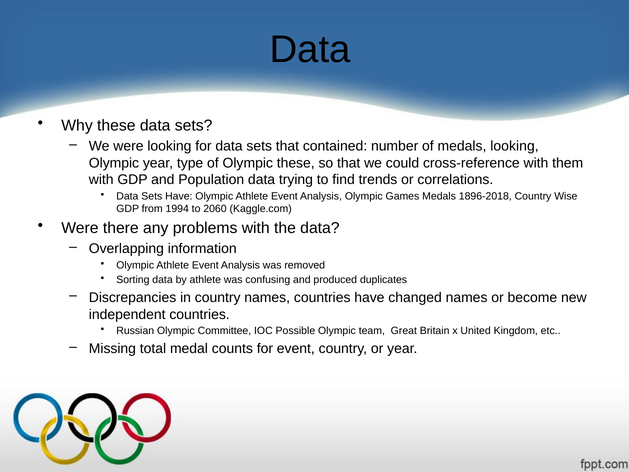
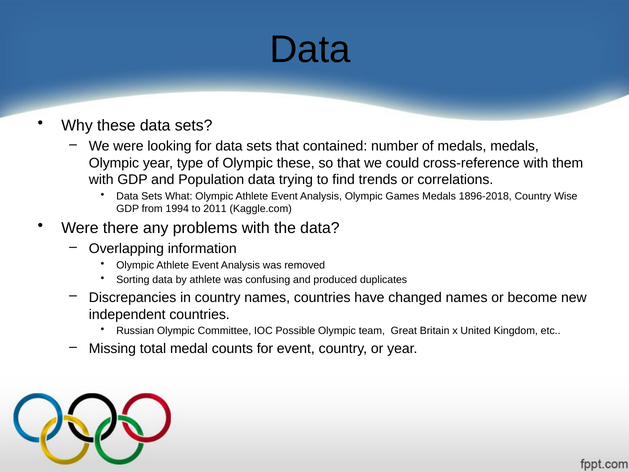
medals looking: looking -> medals
Sets Have: Have -> What
2060: 2060 -> 2011
